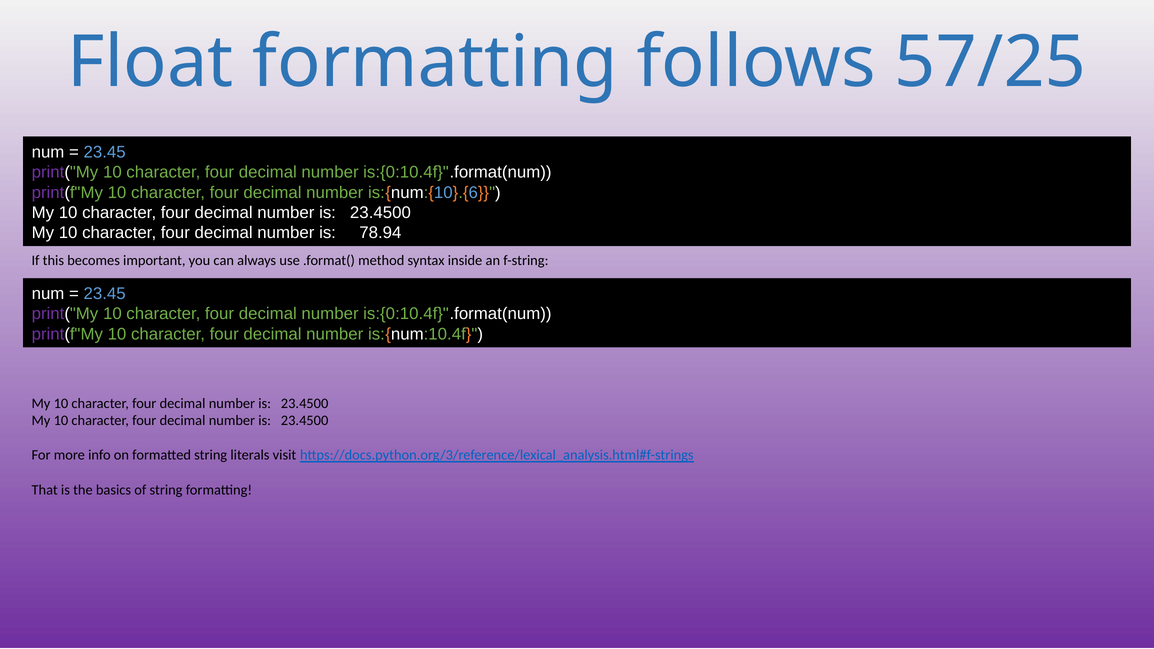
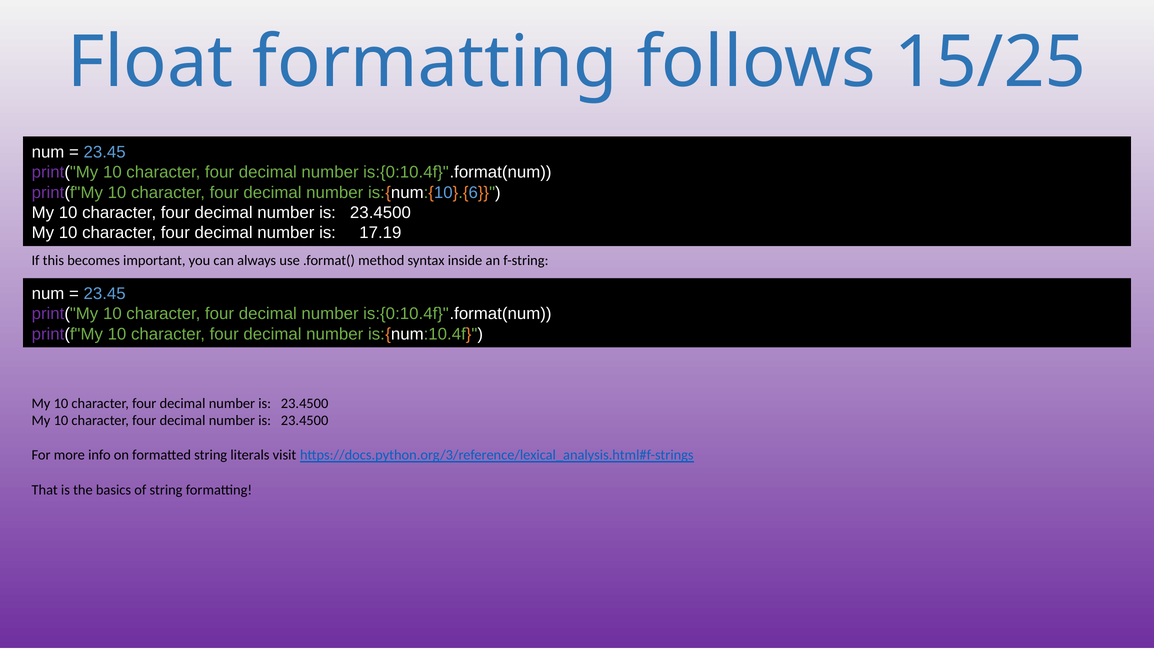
57/25: 57/25 -> 15/25
78.94: 78.94 -> 17.19
